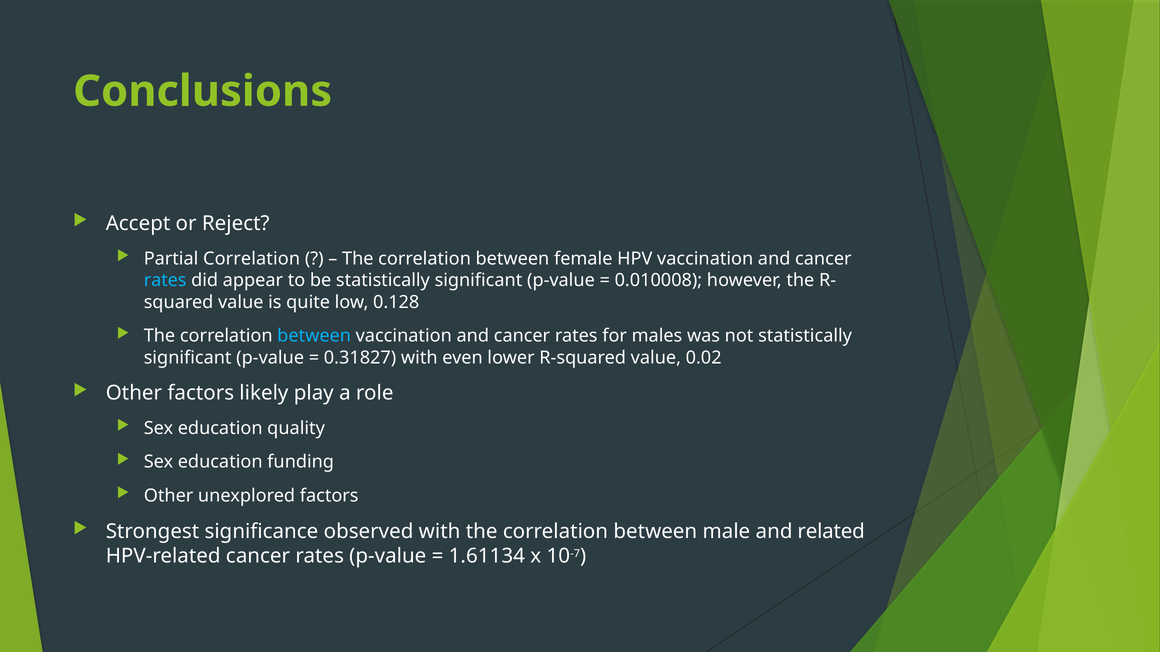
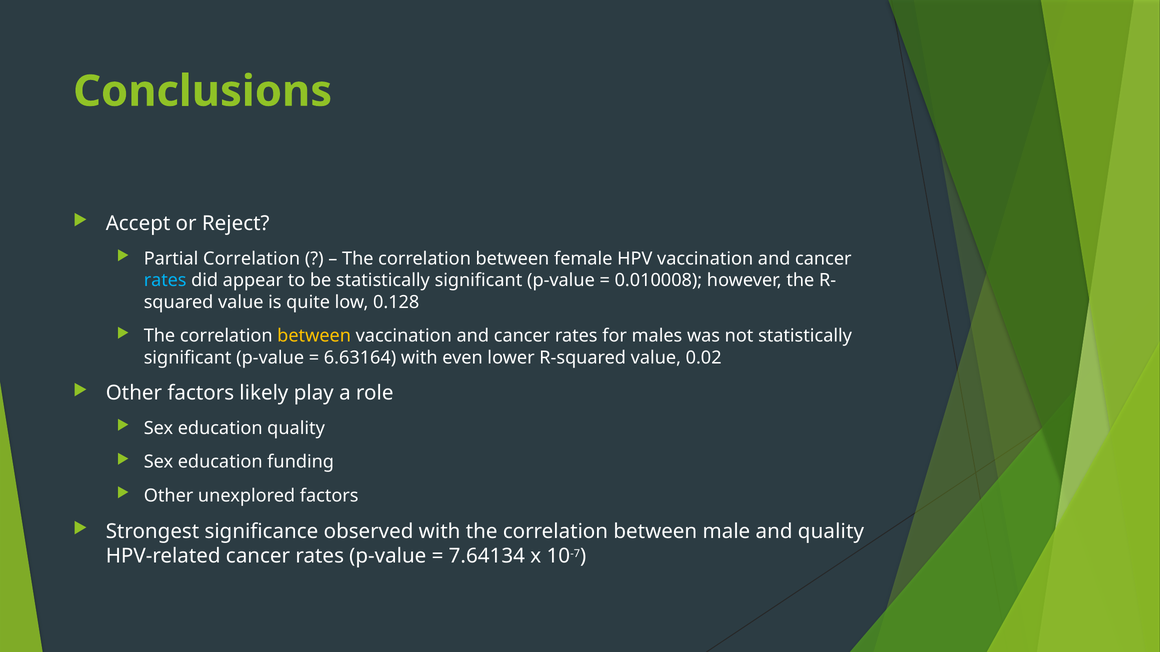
between at (314, 336) colour: light blue -> yellow
0.31827: 0.31827 -> 6.63164
and related: related -> quality
1.61134: 1.61134 -> 7.64134
